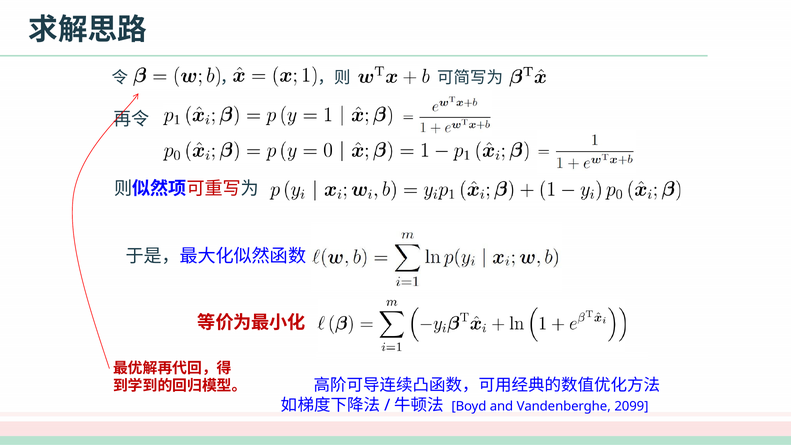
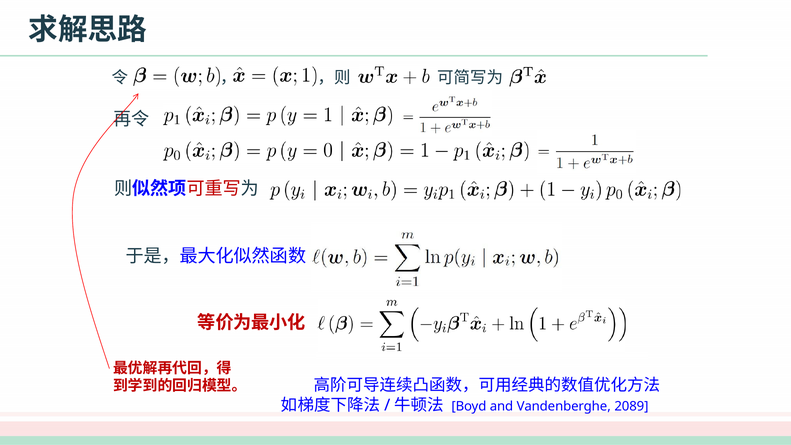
2099: 2099 -> 2089
